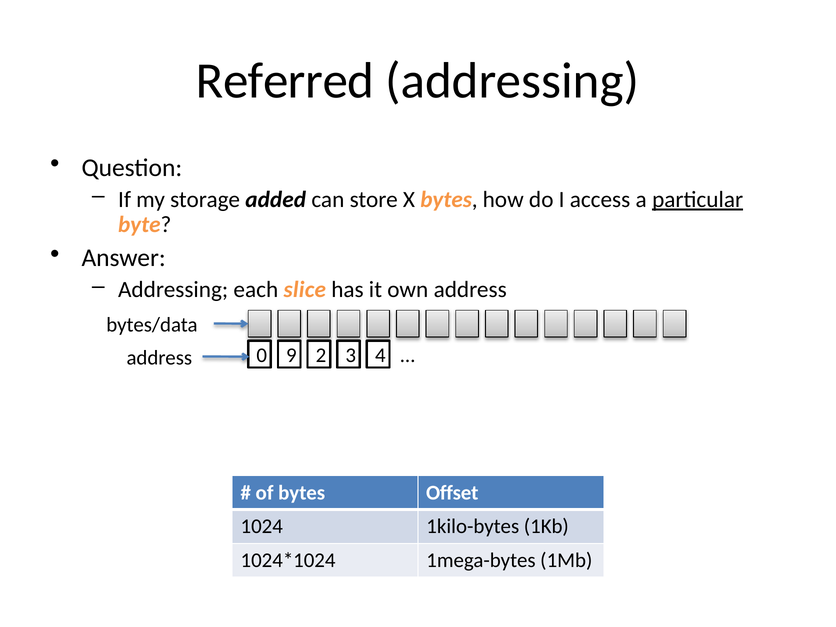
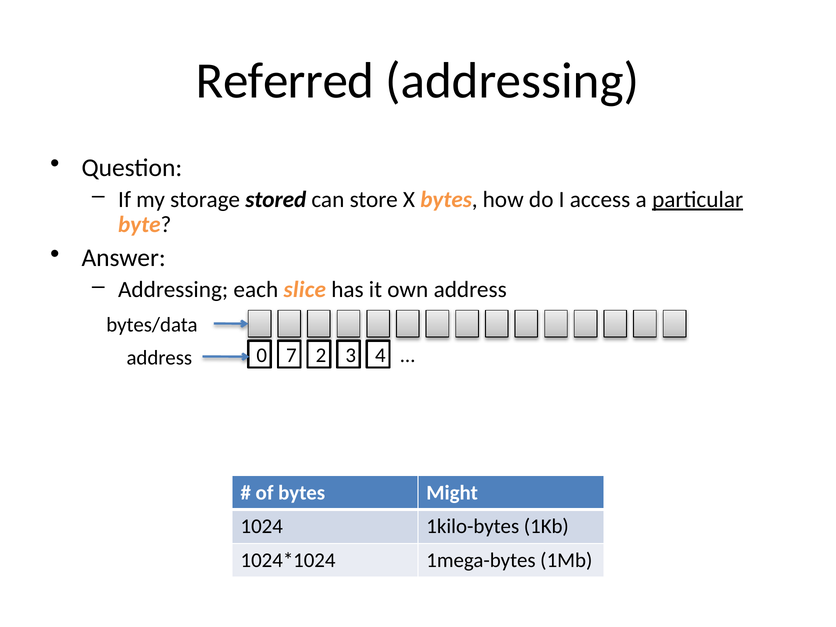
added: added -> stored
9: 9 -> 7
Offset: Offset -> Might
